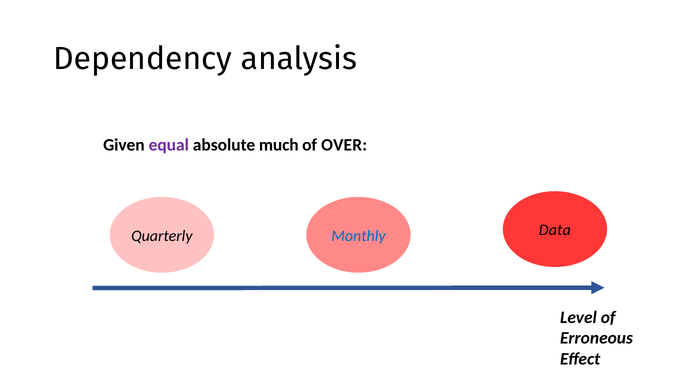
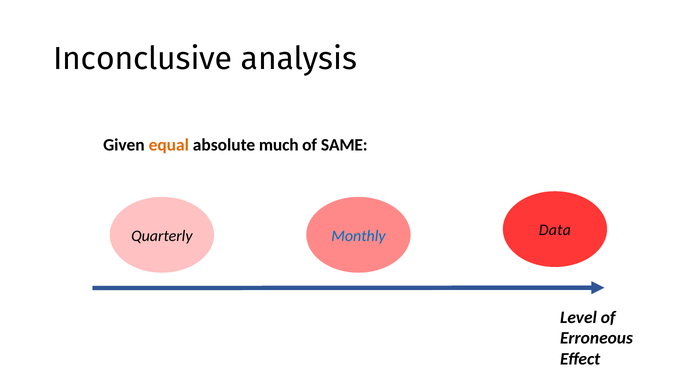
Dependency: Dependency -> Inconclusive
equal colour: purple -> orange
OVER: OVER -> SAME
